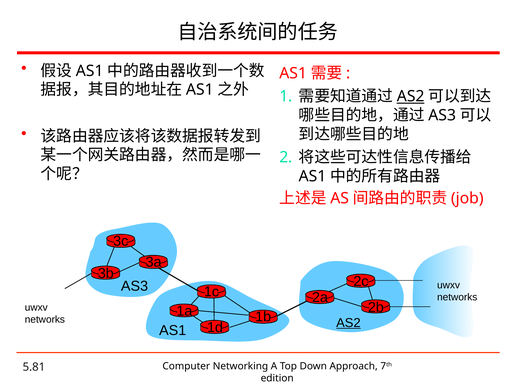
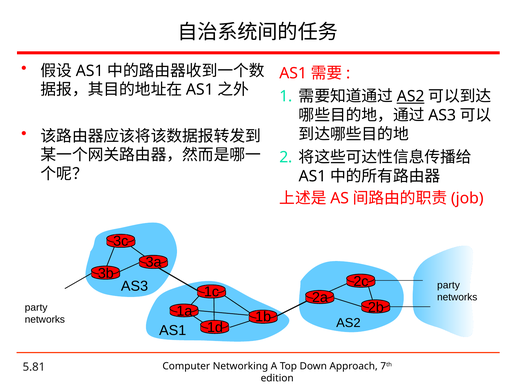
uwxv at (449, 285): uwxv -> party
uwxv at (36, 307): uwxv -> party
AS2 at (348, 323) underline: present -> none
